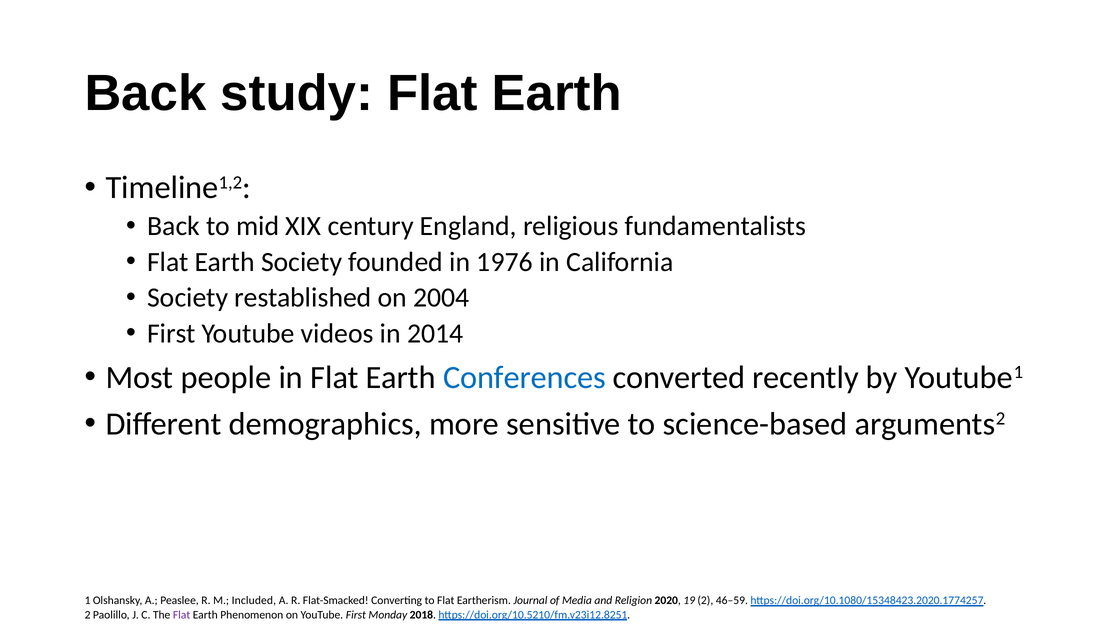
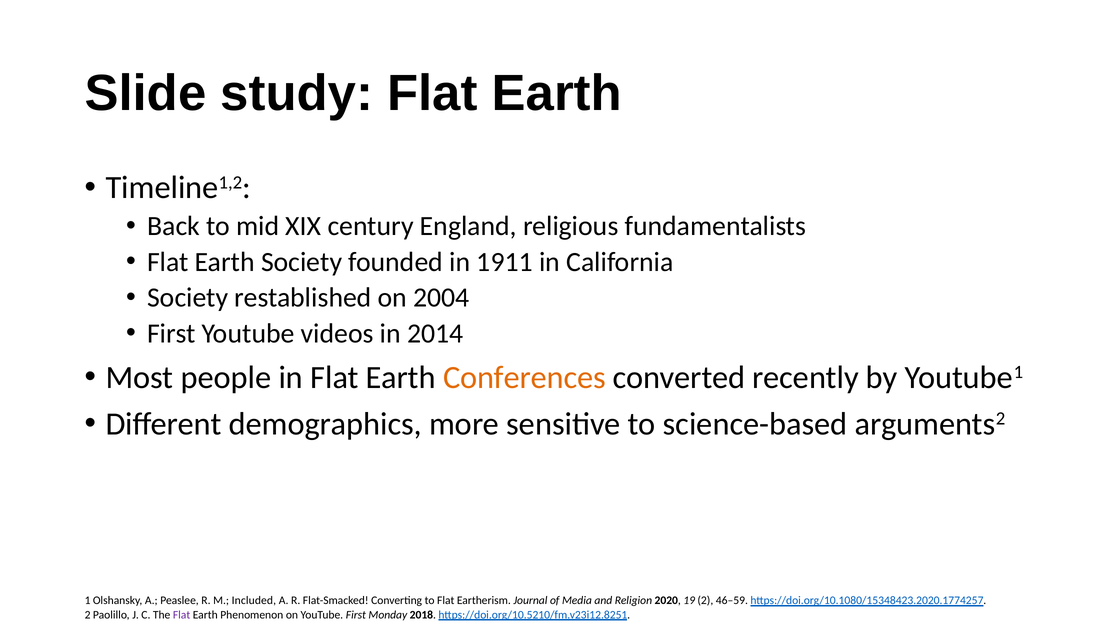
Back at (146, 93): Back -> Slide
1976: 1976 -> 1911
Conferences colour: blue -> orange
